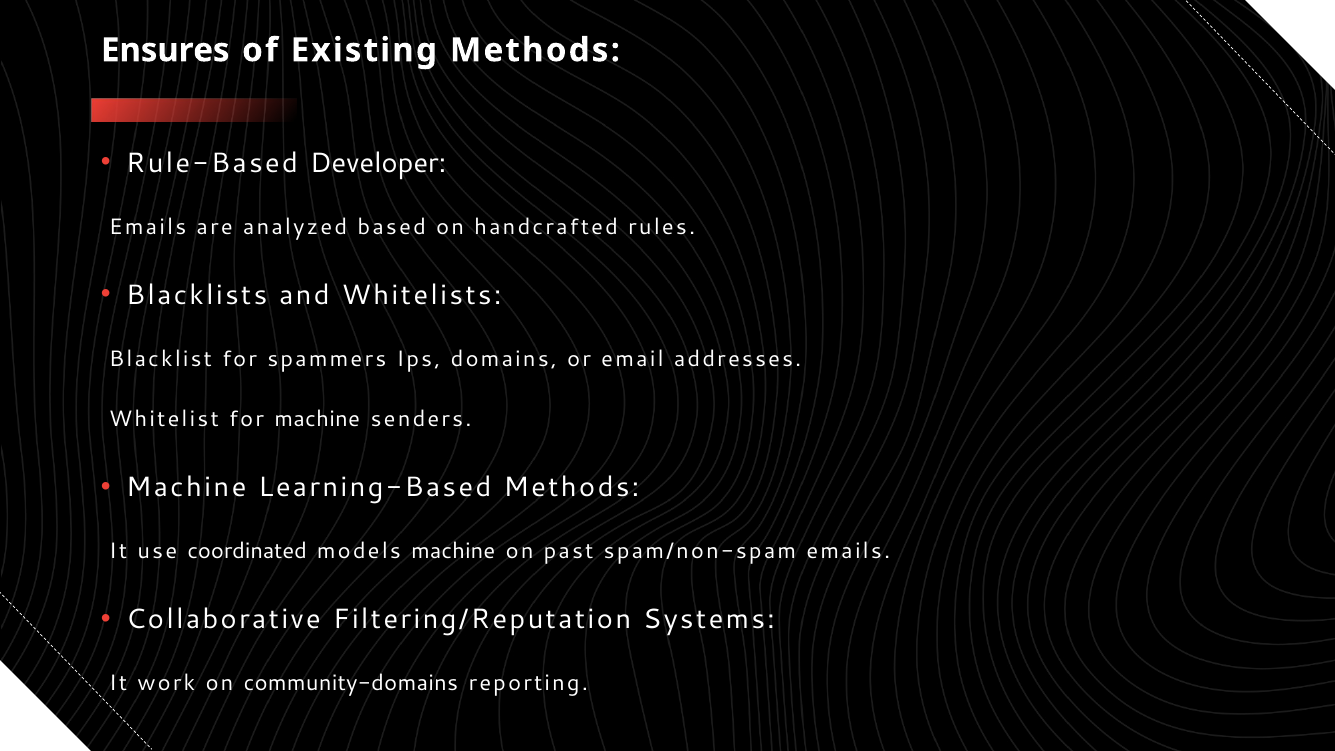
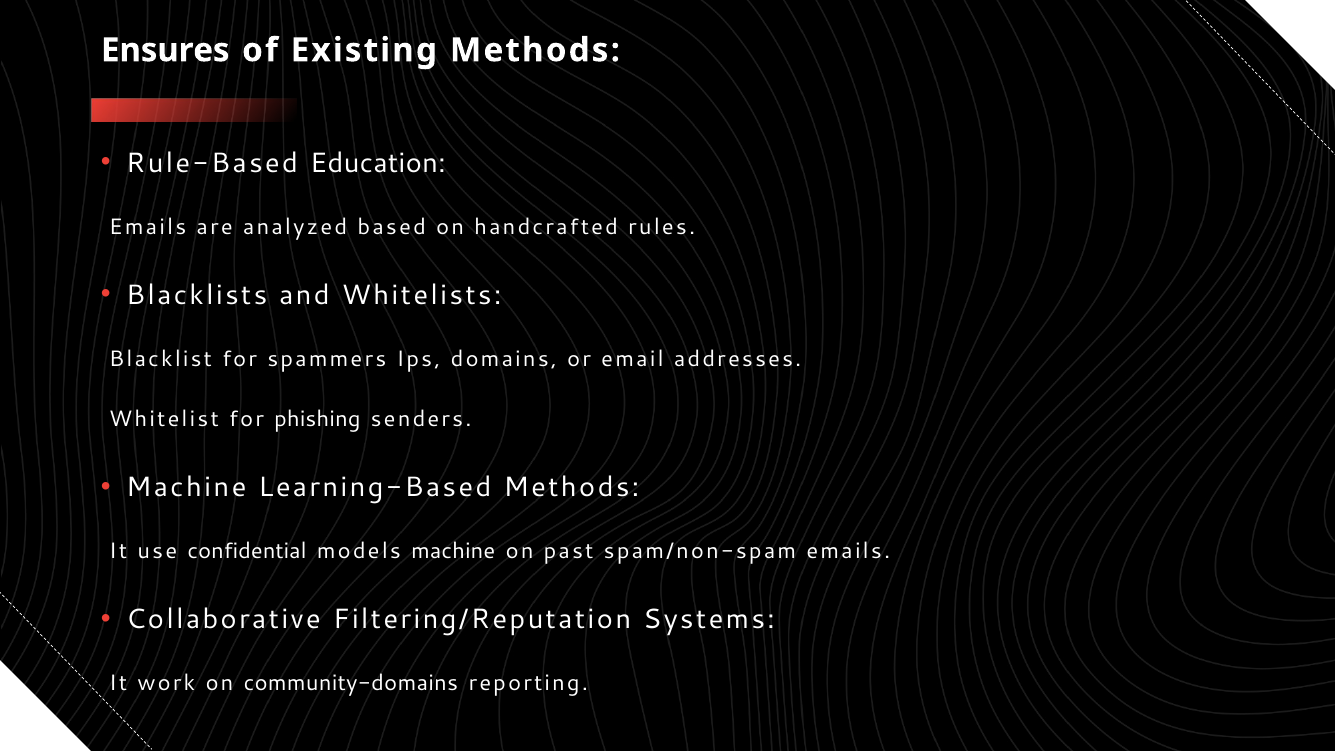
Developer: Developer -> Education
for machine: machine -> phishing
coordinated: coordinated -> confidential
